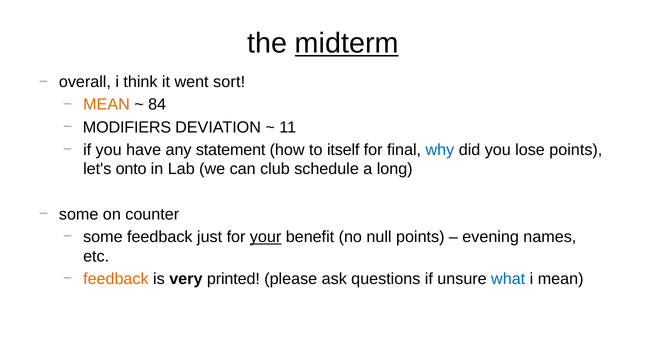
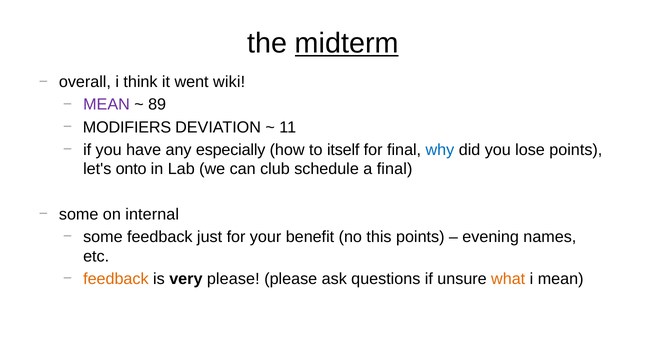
sort: sort -> wiki
MEAN at (106, 105) colour: orange -> purple
84: 84 -> 89
statement: statement -> especially
a long: long -> final
counter: counter -> internal
your underline: present -> none
null: null -> this
very printed: printed -> please
what colour: blue -> orange
